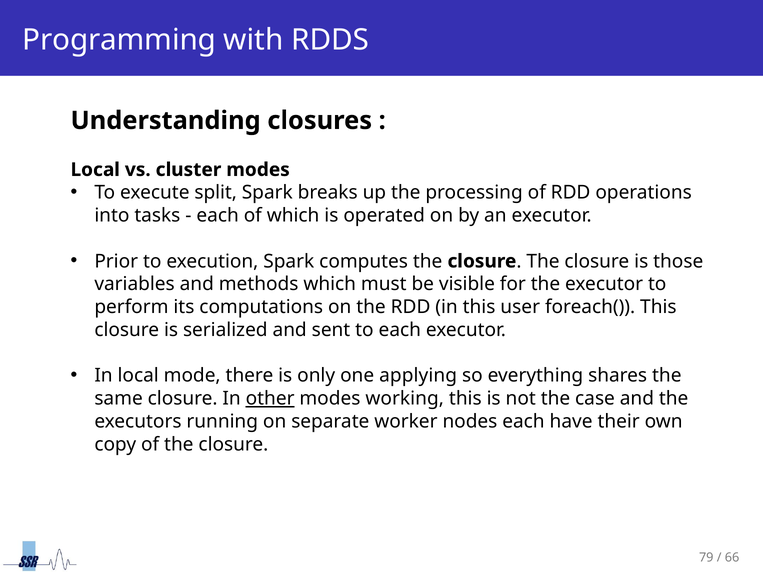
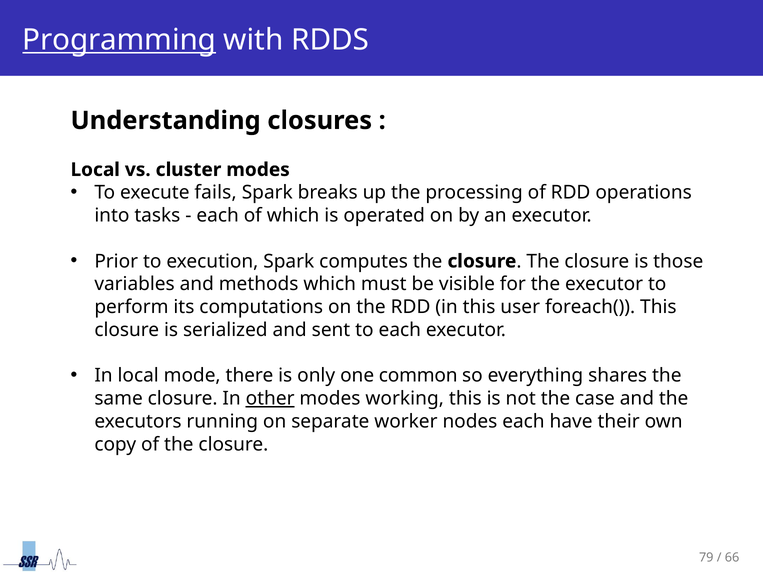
Programming underline: none -> present
split: split -> fails
applying: applying -> common
